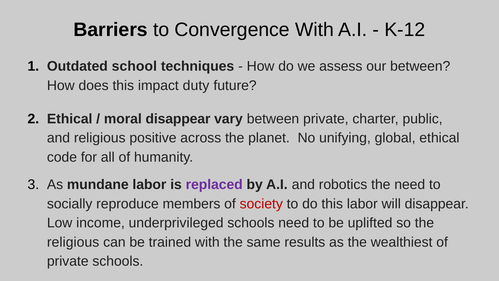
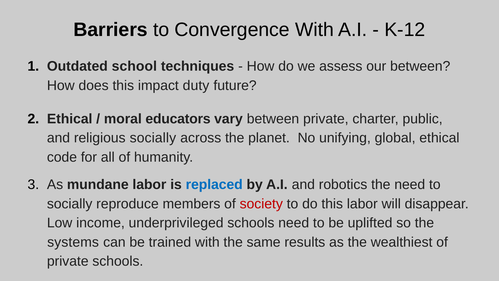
moral disappear: disappear -> educators
religious positive: positive -> socially
replaced colour: purple -> blue
religious at (73, 242): religious -> systems
